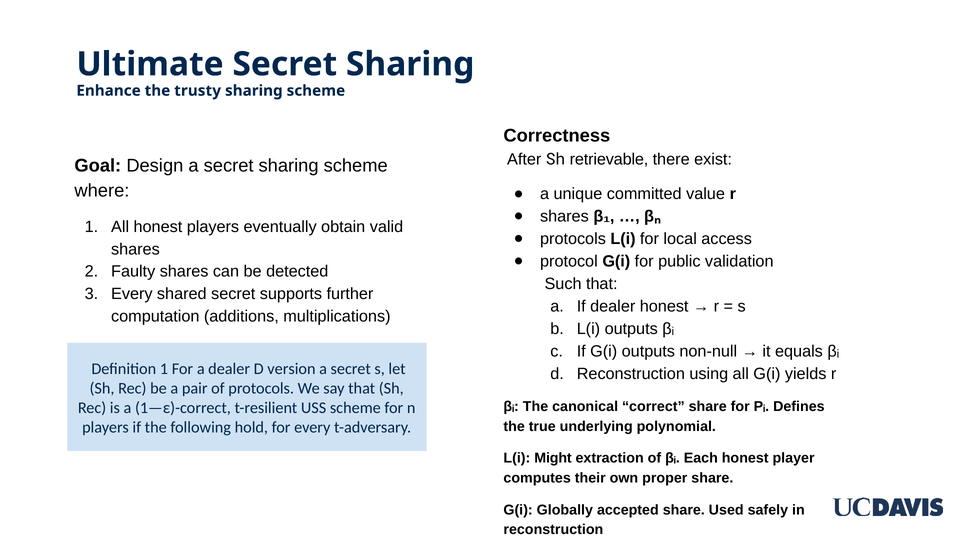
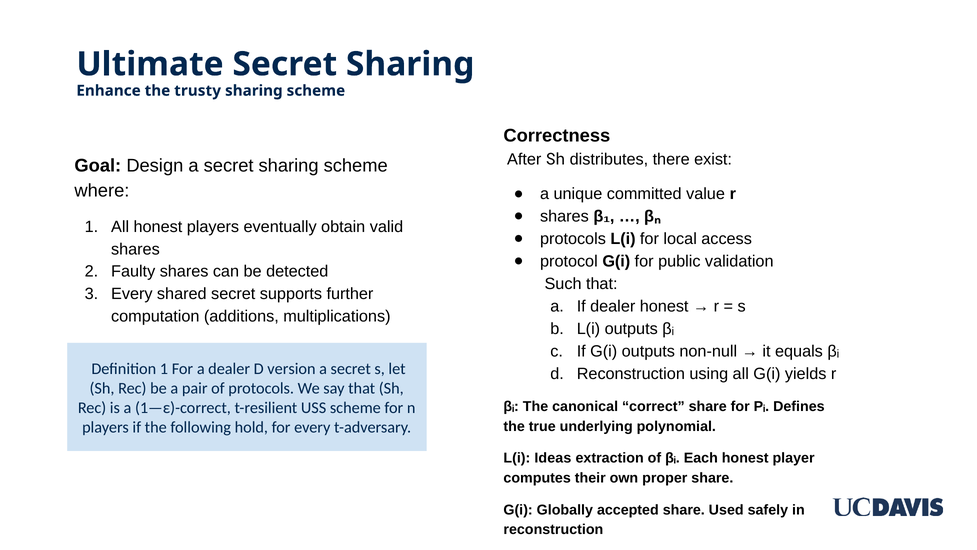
retrievable: retrievable -> distributes
Might: Might -> Ideas
